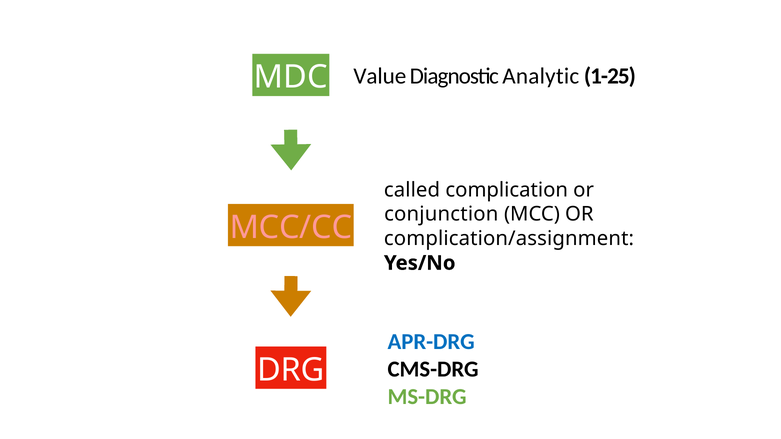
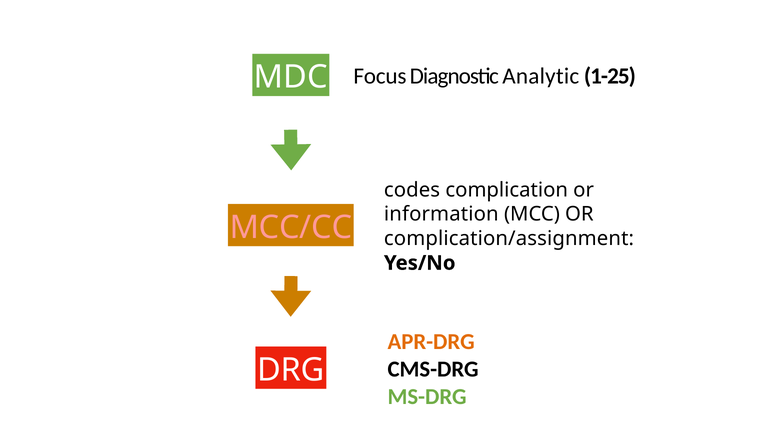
Value: Value -> Focus
called: called -> codes
conjunction: conjunction -> information
APR-DRG colour: blue -> orange
